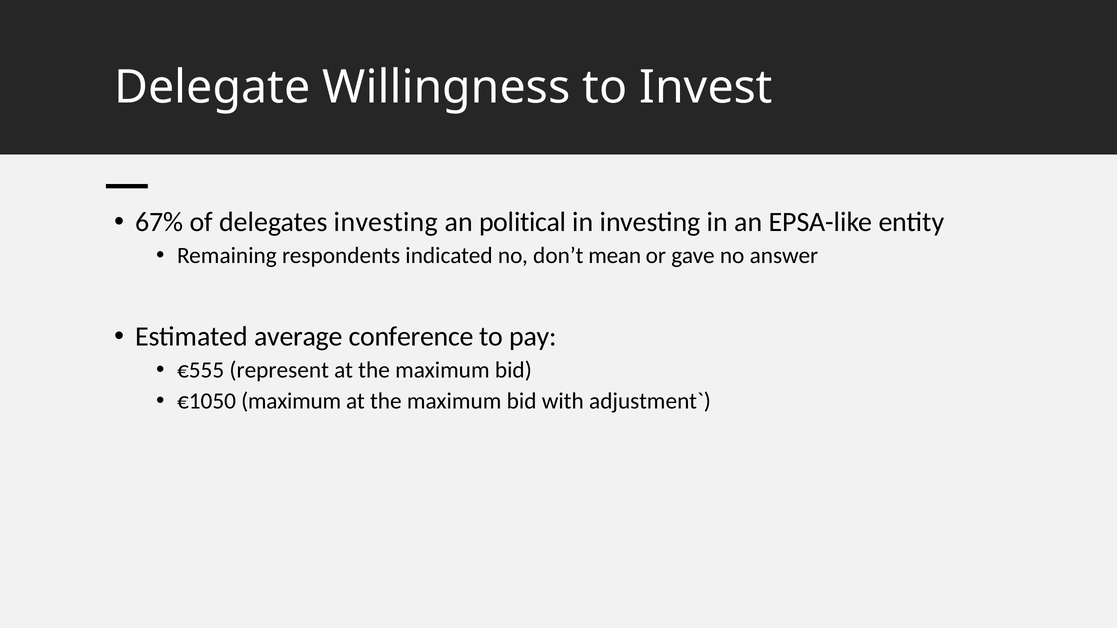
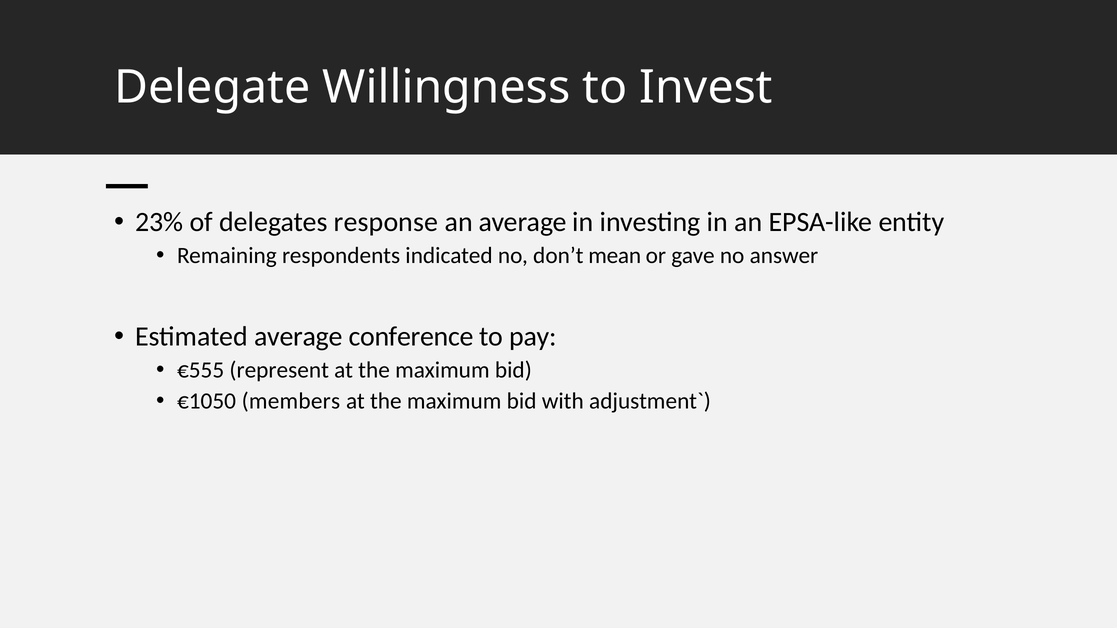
67%: 67% -> 23%
delegates investing: investing -> response
an political: political -> average
€1050 maximum: maximum -> members
